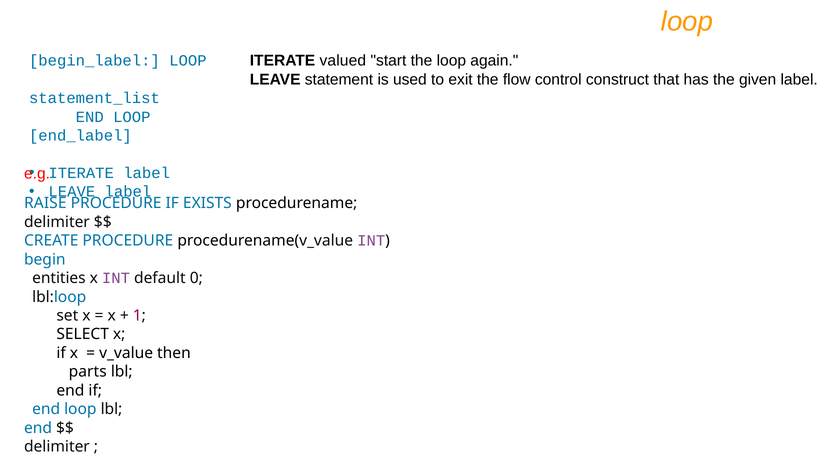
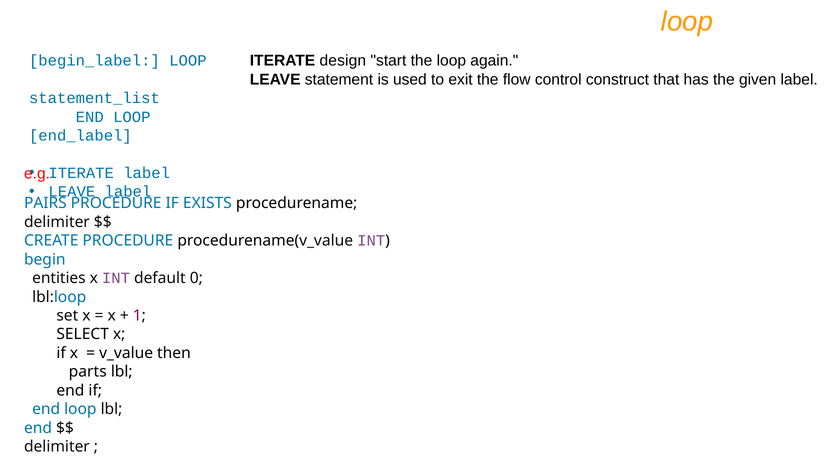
valued: valued -> design
RAISE: RAISE -> PAIRS
